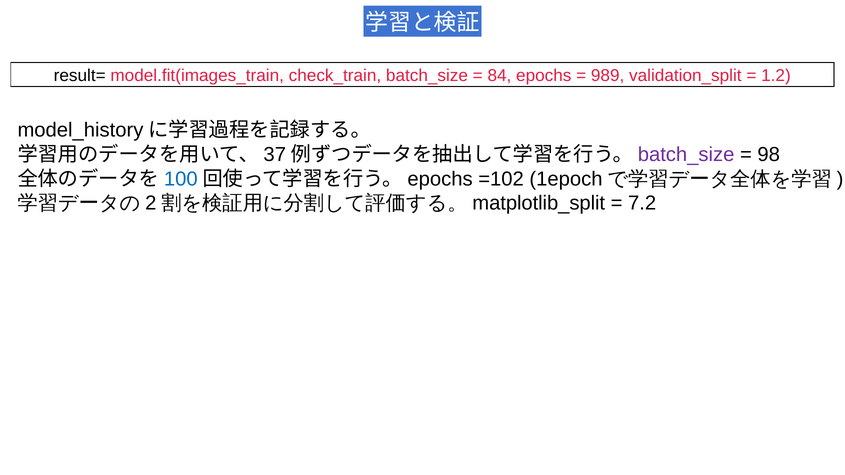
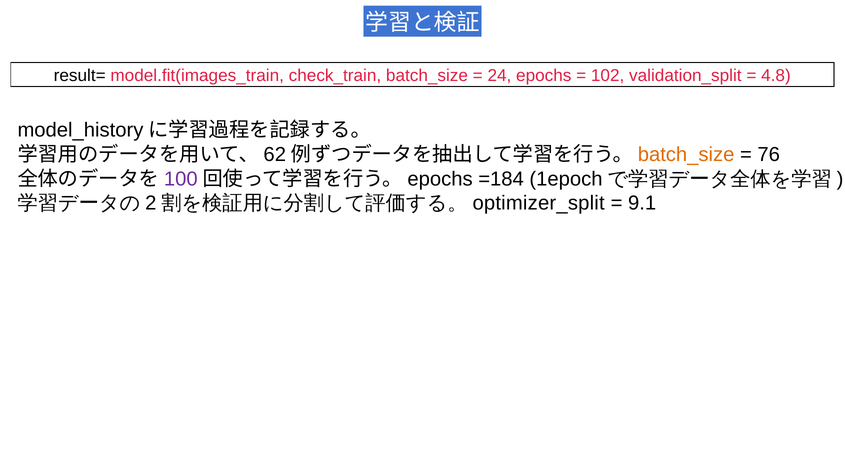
84: 84 -> 24
989: 989 -> 102
1.2: 1.2 -> 4.8
37: 37 -> 62
batch_size at (686, 155) colour: purple -> orange
98: 98 -> 76
100 colour: blue -> purple
=102: =102 -> =184
matplotlib_split: matplotlib_split -> optimizer_split
7.2: 7.2 -> 9.1
